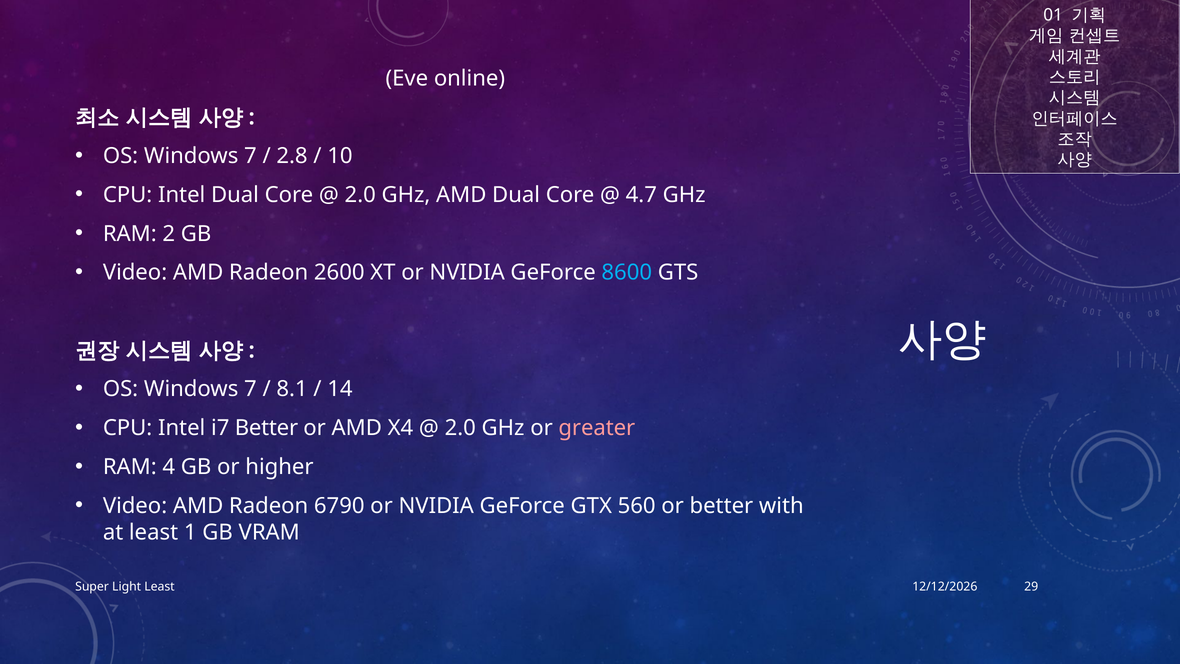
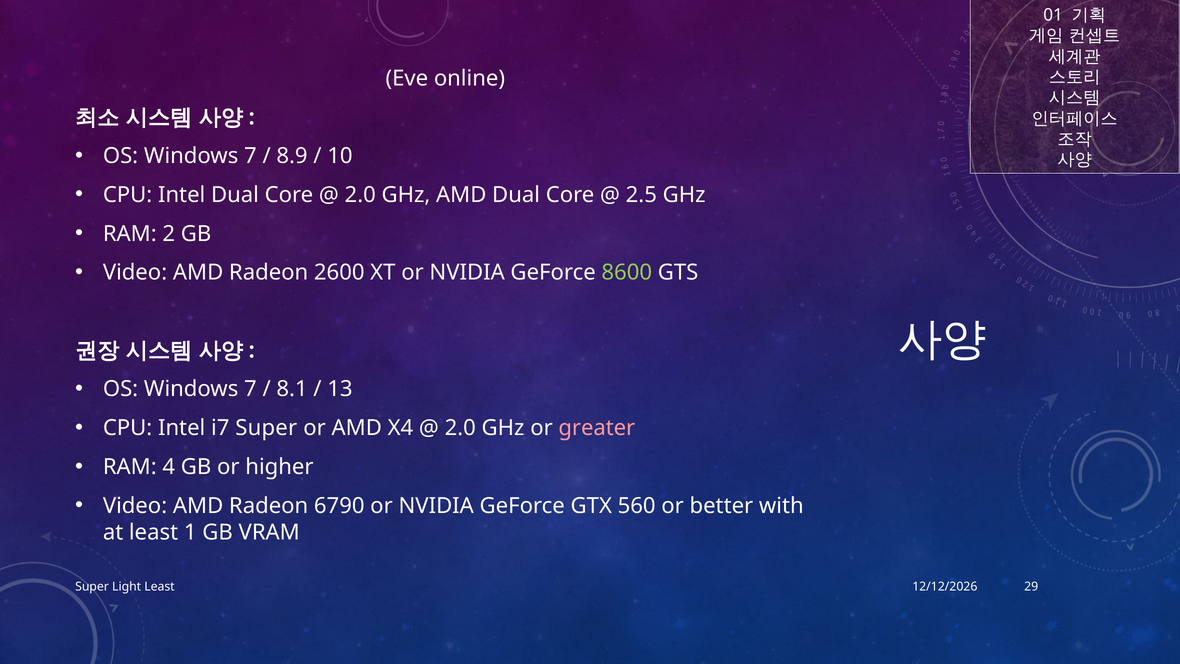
2.8: 2.8 -> 8.9
4.7: 4.7 -> 2.5
8600 colour: light blue -> light green
14: 14 -> 13
i7 Better: Better -> Super
